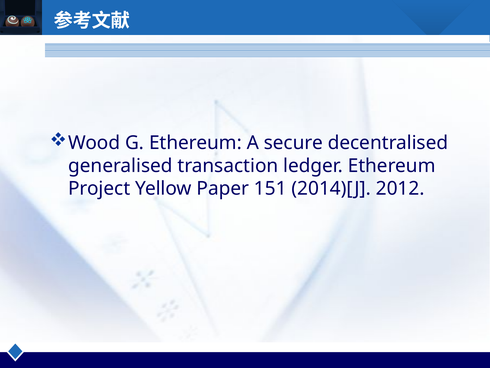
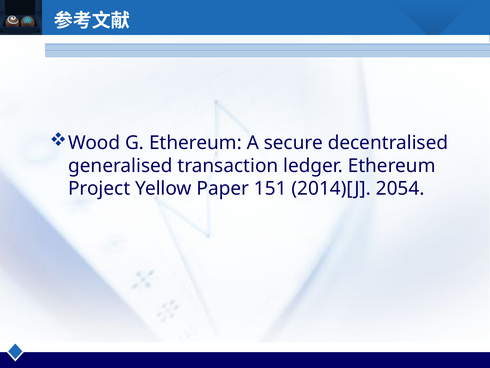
2012: 2012 -> 2054
